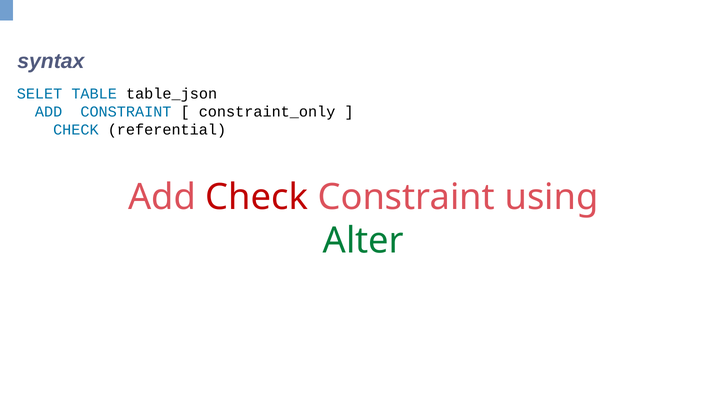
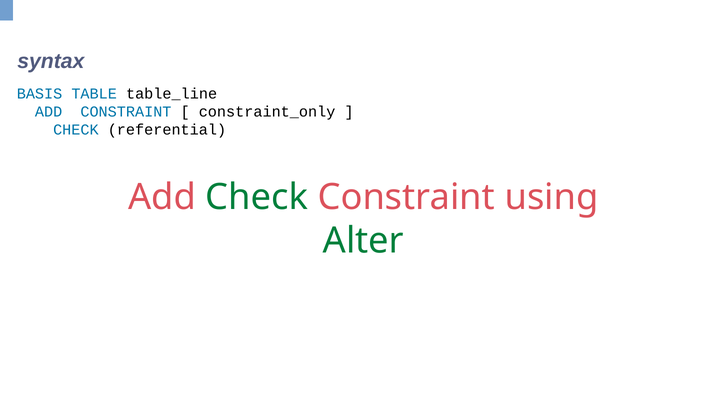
SELET: SELET -> BASIS
table_json: table_json -> table_line
Check at (257, 197) colour: red -> green
